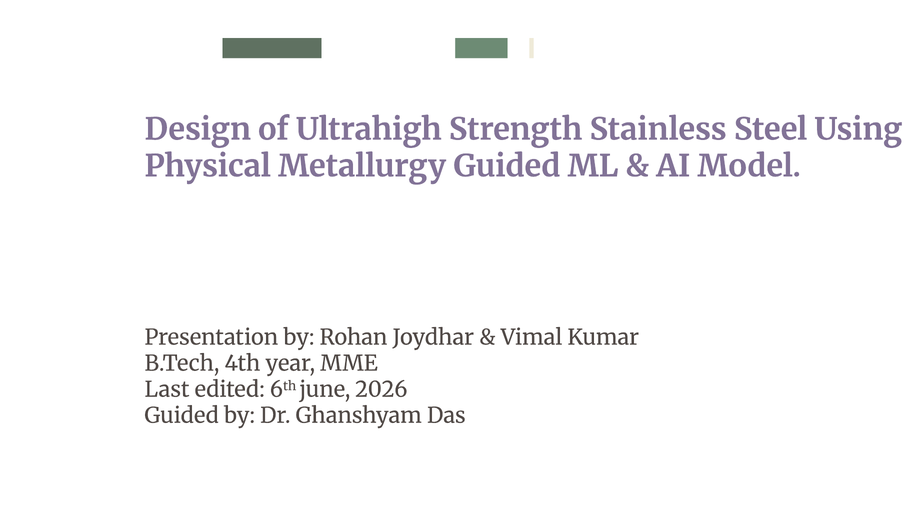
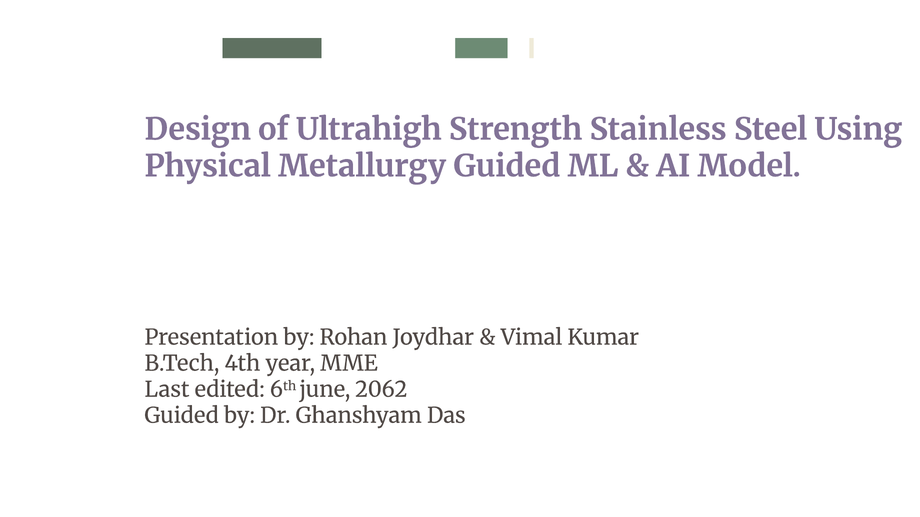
2026: 2026 -> 2062
